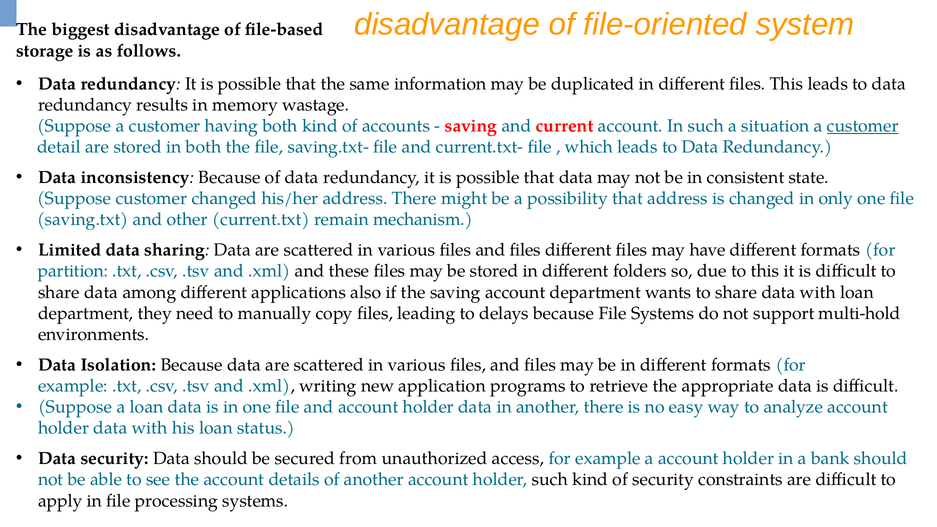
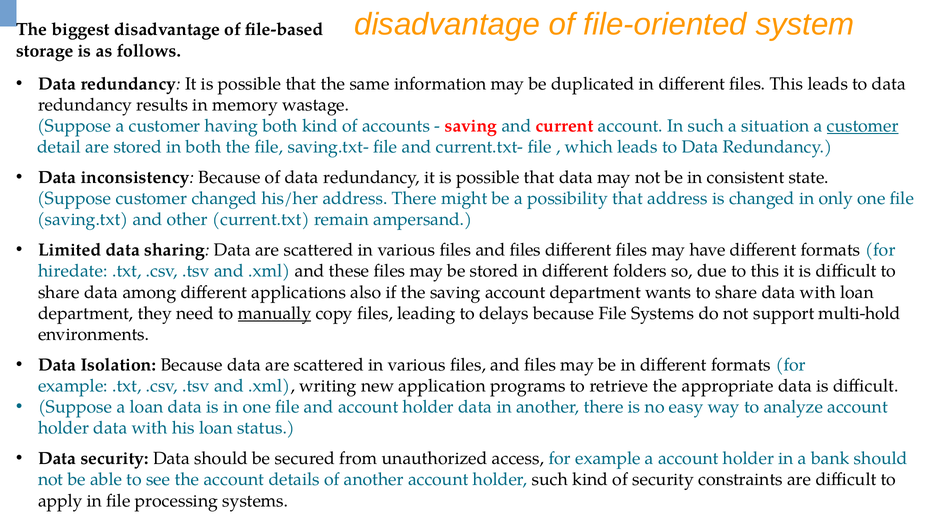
mechanism: mechanism -> ampersand
partition: partition -> hiredate
manually underline: none -> present
